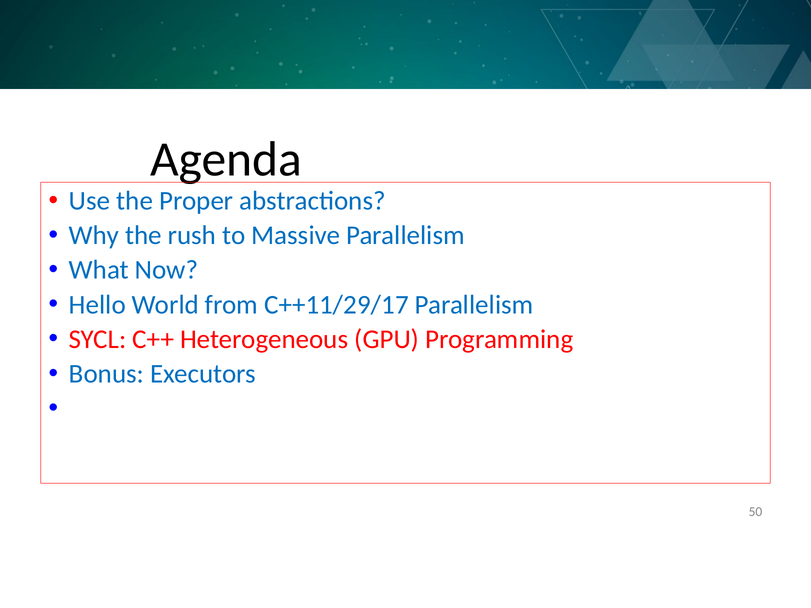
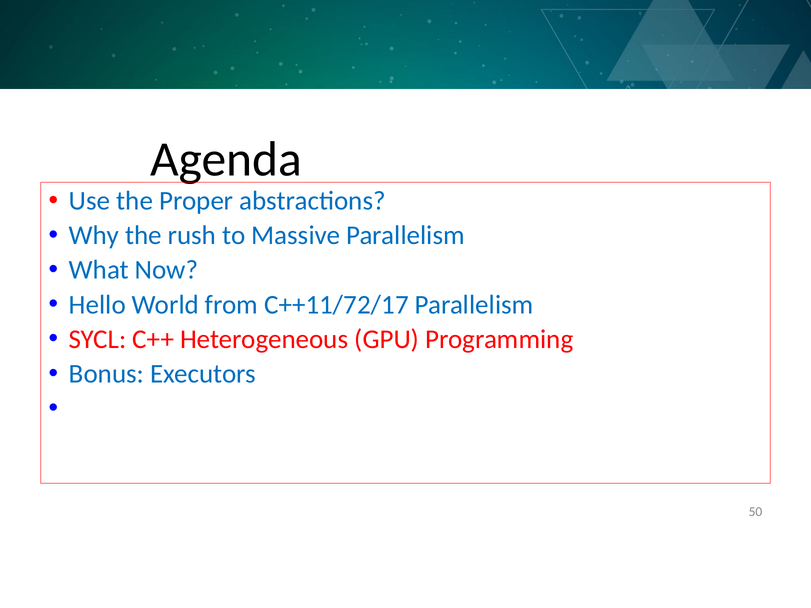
C++11/29/17: C++11/29/17 -> C++11/72/17
